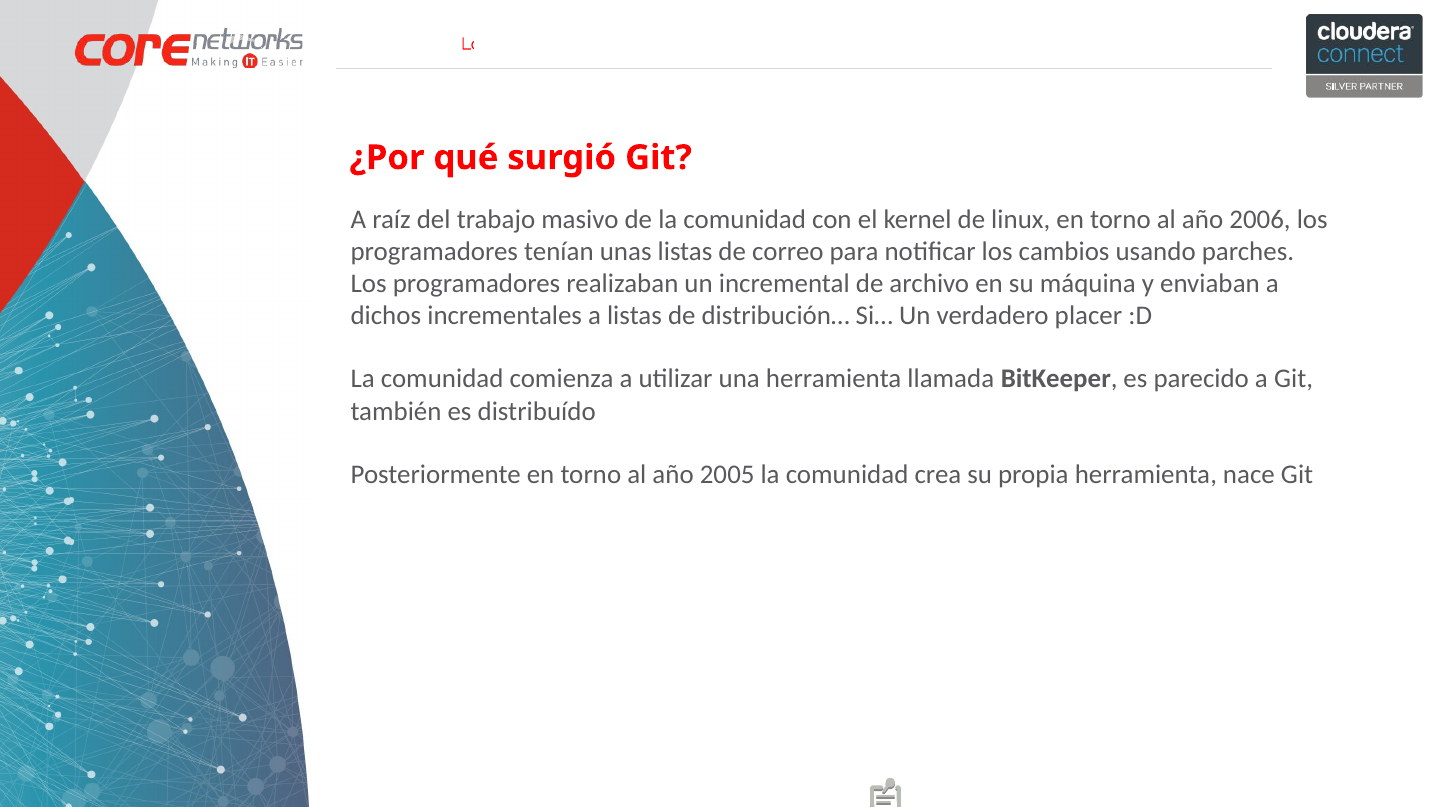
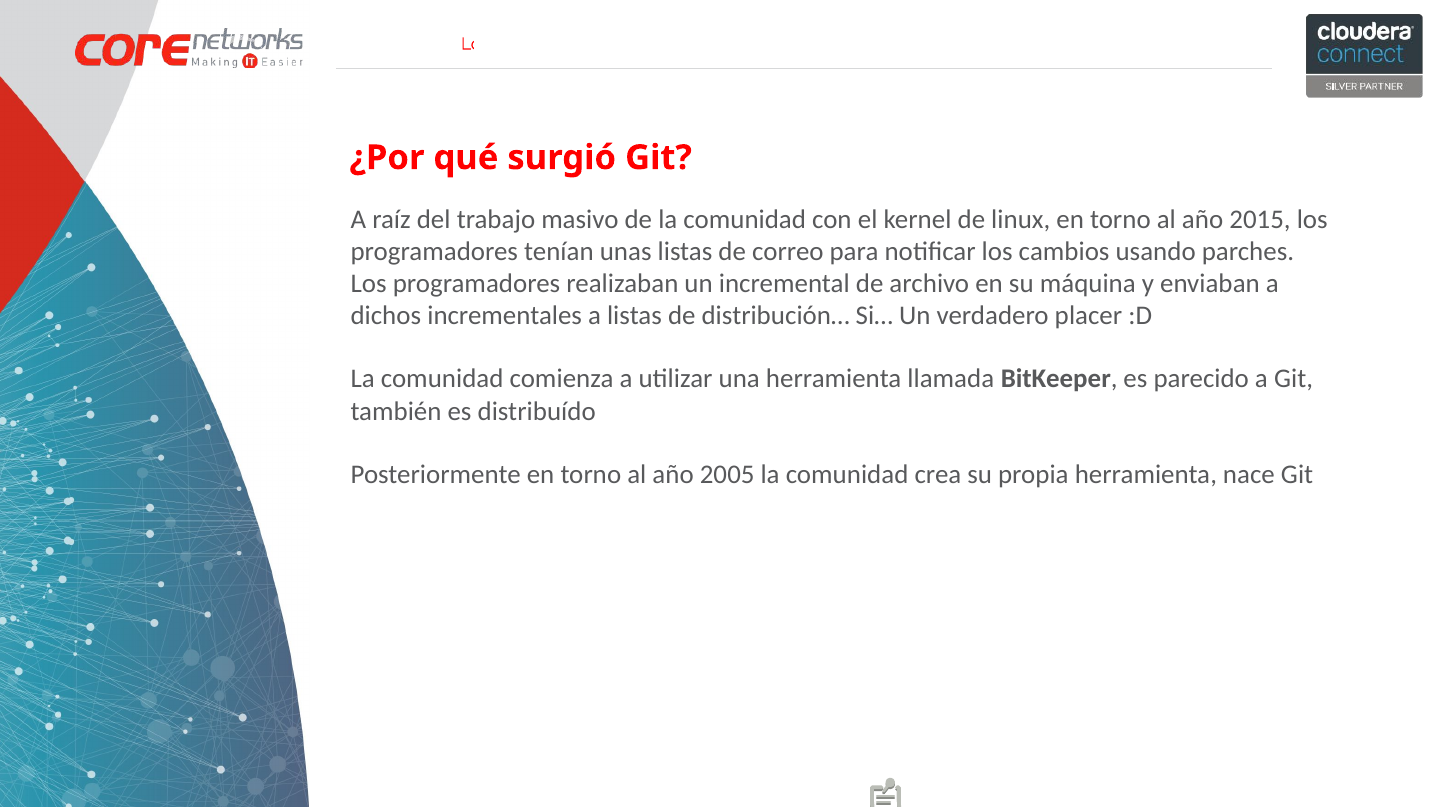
2006: 2006 -> 2015
